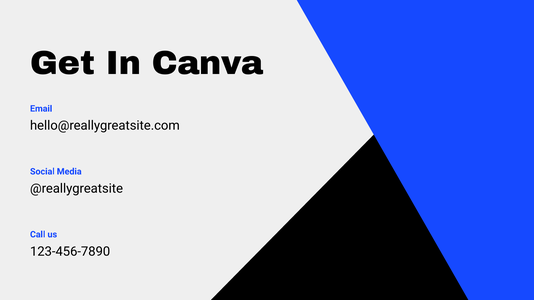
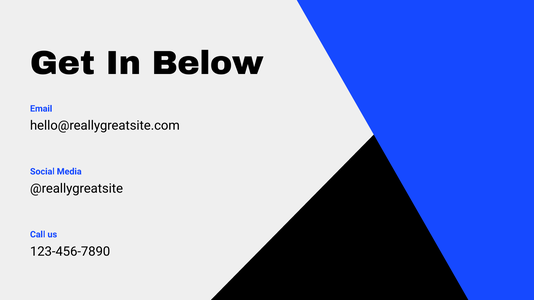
Canva: Canva -> Below
